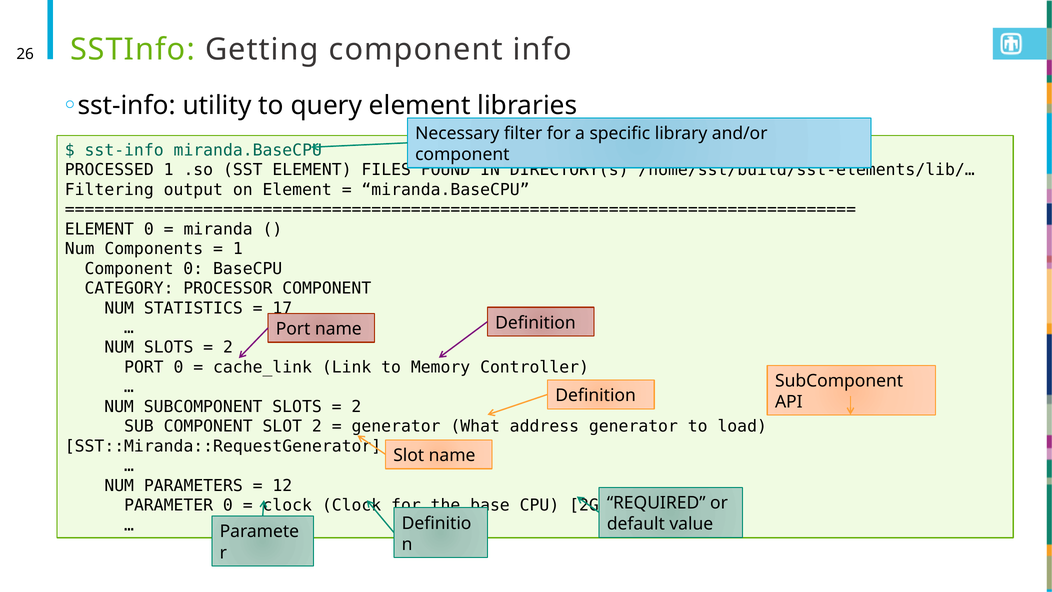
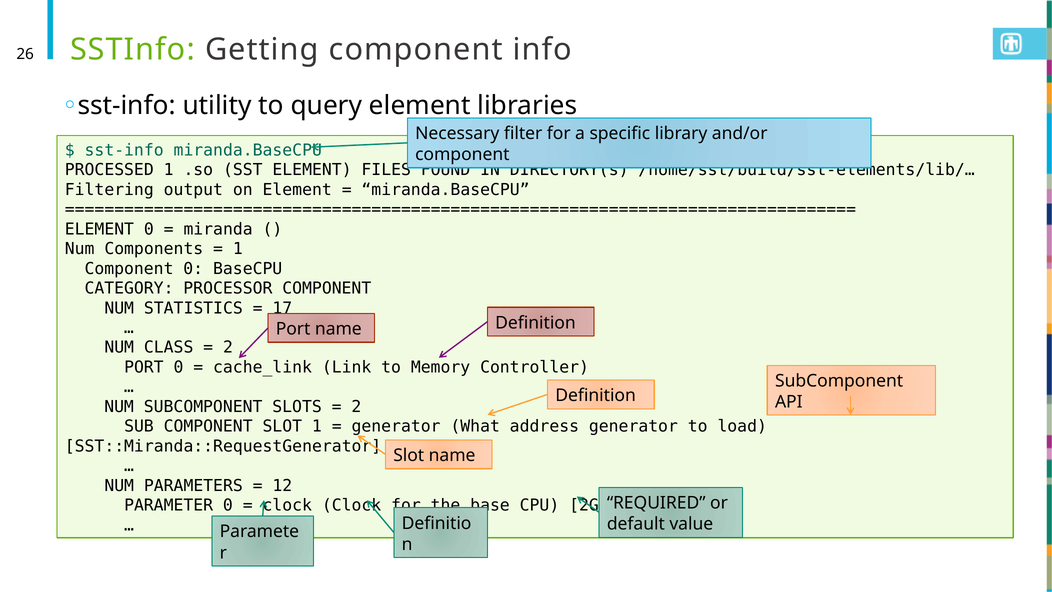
NUM SLOTS: SLOTS -> CLASS
SLOT 2: 2 -> 1
